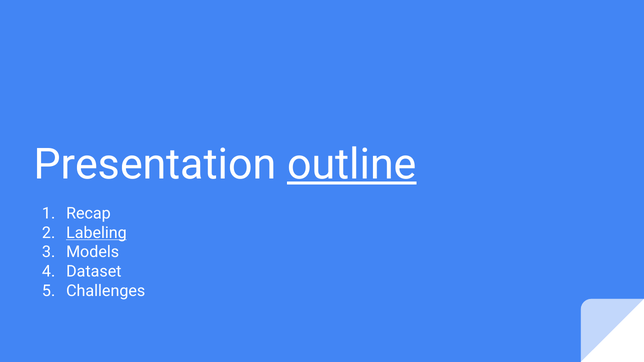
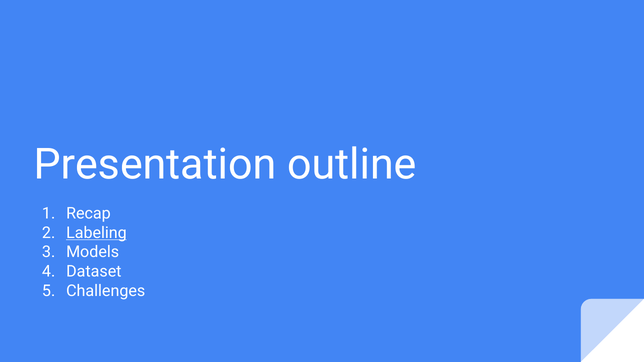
outline underline: present -> none
